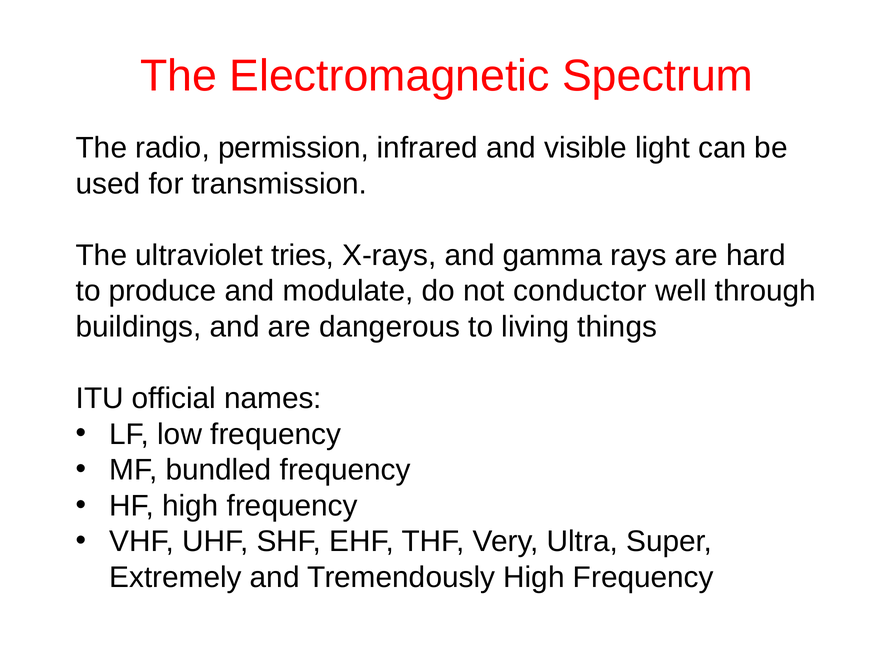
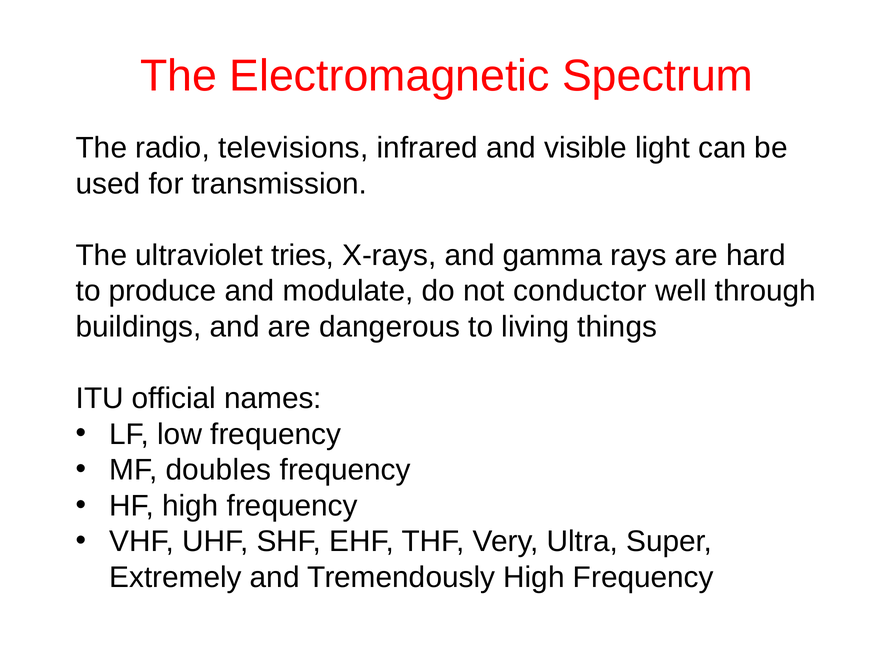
permission: permission -> televisions
bundled: bundled -> doubles
